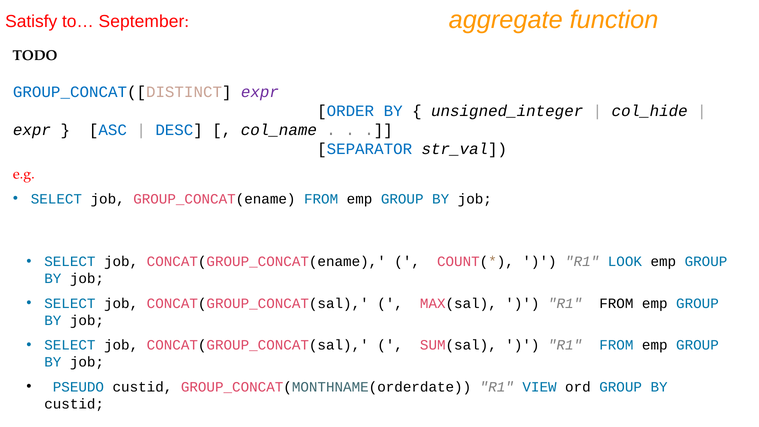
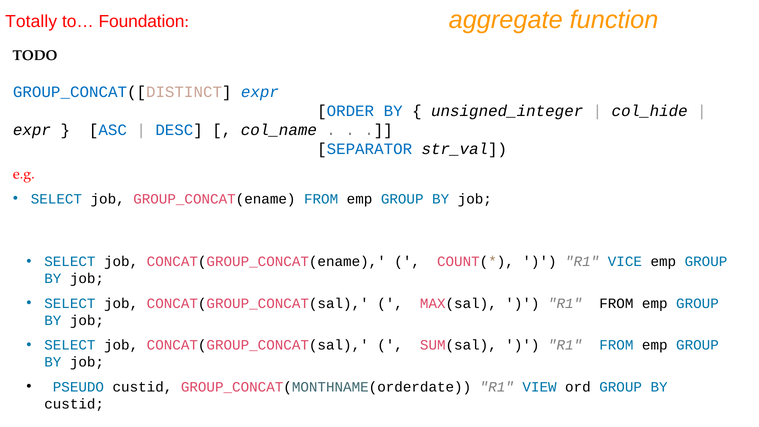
Satisfy: Satisfy -> Totally
September: September -> Foundation
expr at (260, 92) colour: purple -> blue
LOOK: LOOK -> VICE
